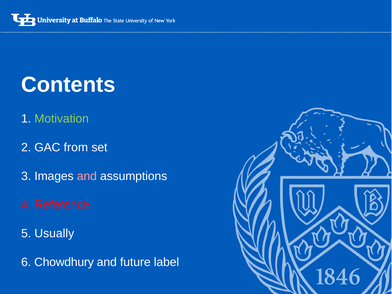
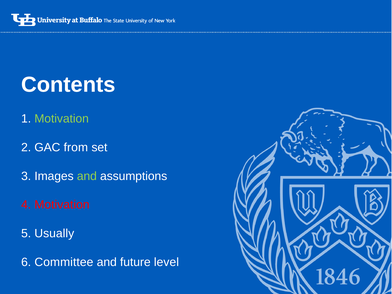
and at (87, 176) colour: pink -> light green
4 Reference: Reference -> Motivation
Chowdhury: Chowdhury -> Committee
label: label -> level
